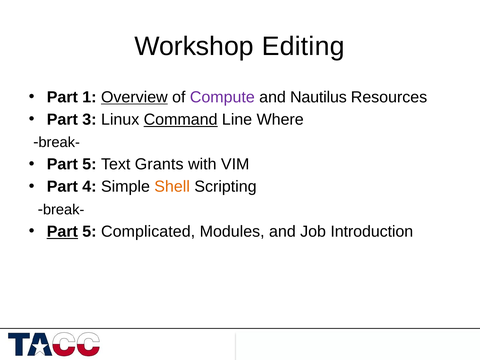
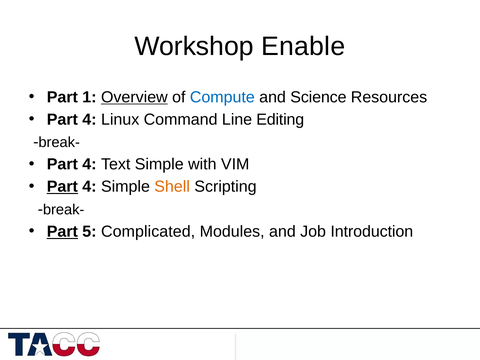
Editing: Editing -> Enable
Compute colour: purple -> blue
Nautilus: Nautilus -> Science
3 at (89, 120): 3 -> 4
Command underline: present -> none
Where: Where -> Editing
5 at (89, 164): 5 -> 4
Text Grants: Grants -> Simple
Part at (62, 187) underline: none -> present
